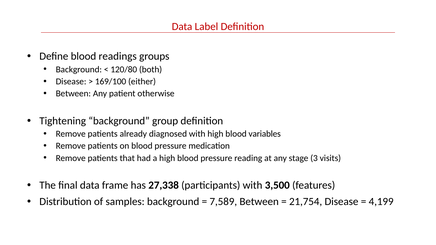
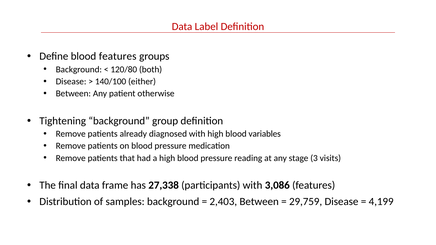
blood readings: readings -> features
169/100: 169/100 -> 140/100
3,500: 3,500 -> 3,086
7,589: 7,589 -> 2,403
21,754: 21,754 -> 29,759
